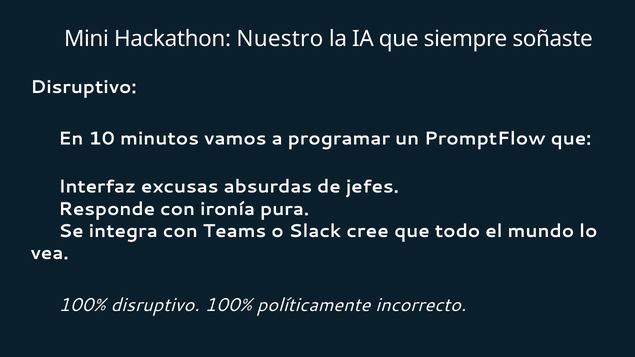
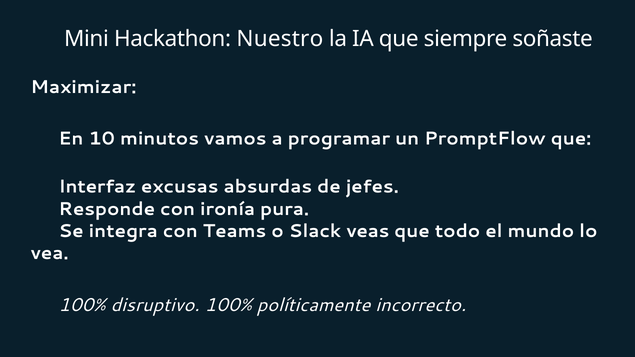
Disruptivo at (83, 87): Disruptivo -> Maximizar
cree: cree -> veas
